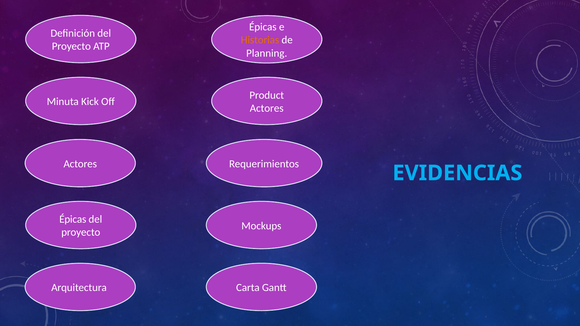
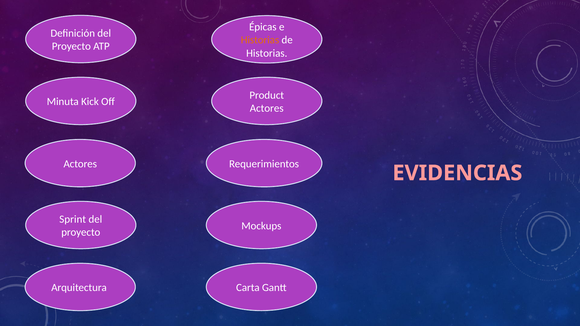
Planning at (267, 53): Planning -> Historias
EVIDENCIAS colour: light blue -> pink
Épicas at (73, 219): Épicas -> Sprint
